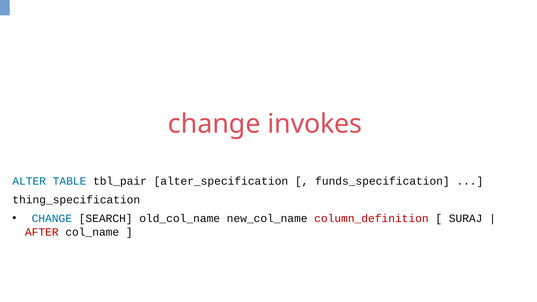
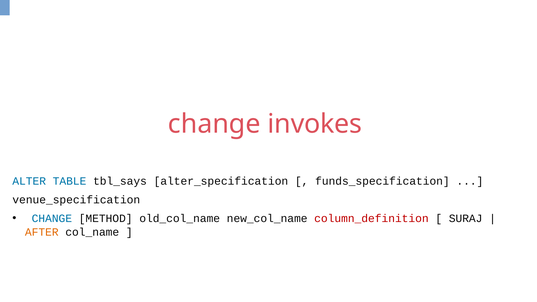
tbl_pair: tbl_pair -> tbl_says
thing_specification: thing_specification -> venue_specification
SEARCH: SEARCH -> METHOD
AFTER colour: red -> orange
